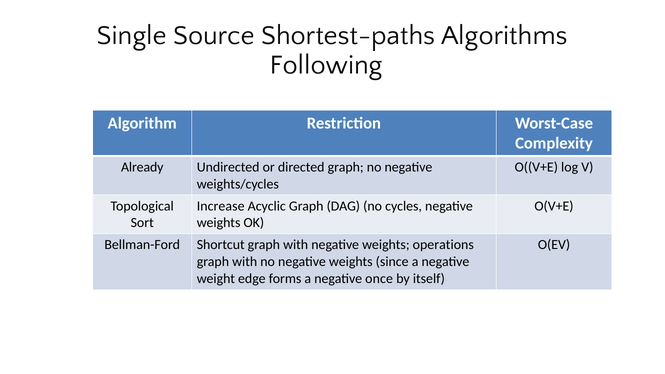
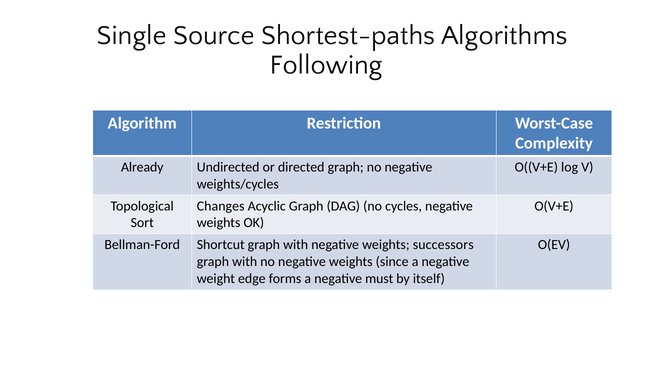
Increase: Increase -> Changes
operations: operations -> successors
once: once -> must
